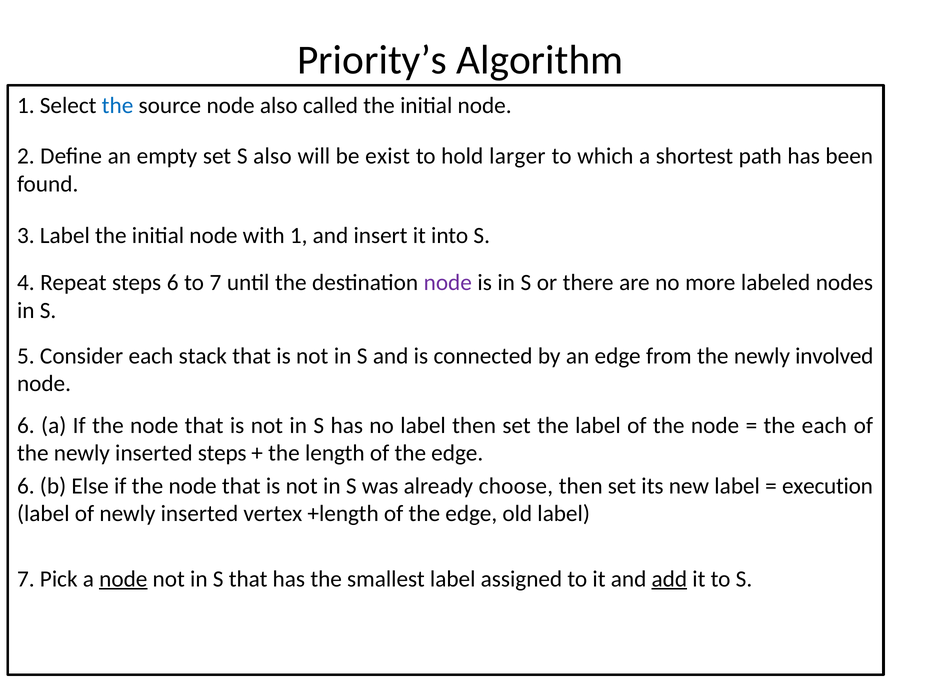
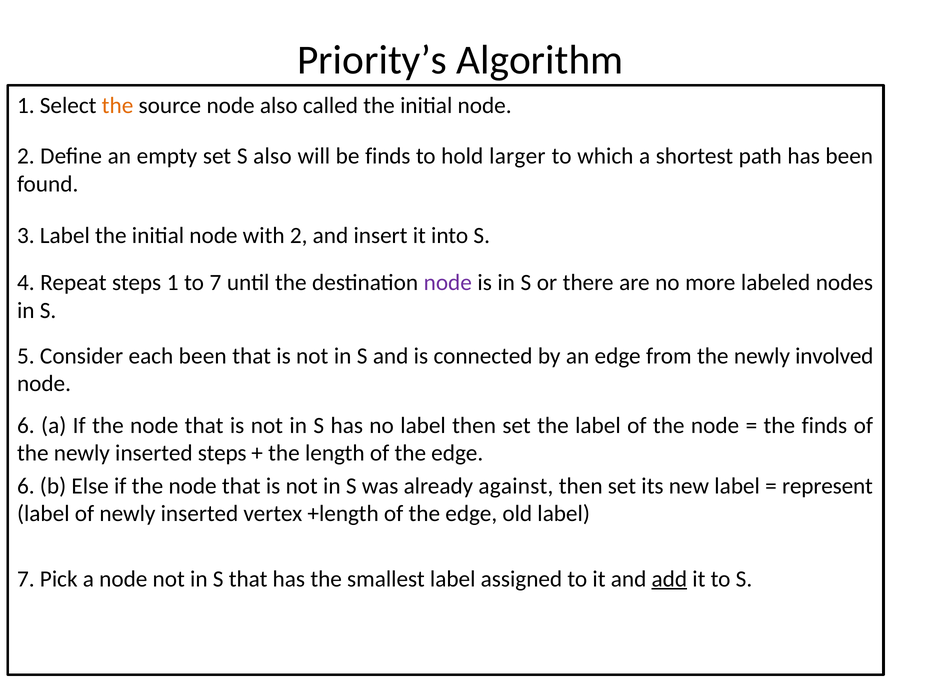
the at (118, 105) colour: blue -> orange
be exist: exist -> finds
with 1: 1 -> 2
steps 6: 6 -> 1
each stack: stack -> been
the each: each -> finds
choose: choose -> against
execution: execution -> represent
node at (123, 579) underline: present -> none
